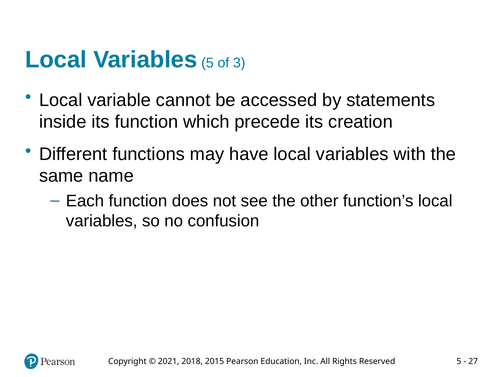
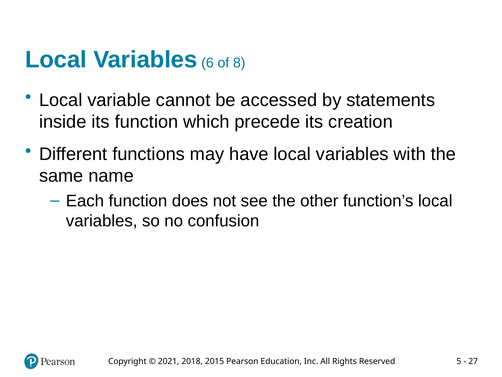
Variables 5: 5 -> 6
3: 3 -> 8
